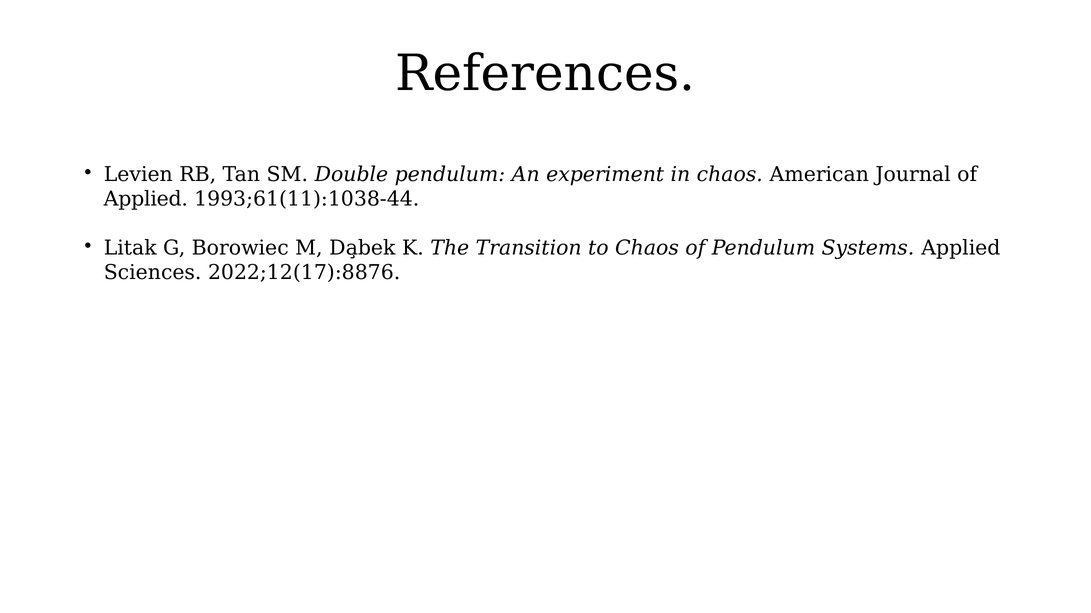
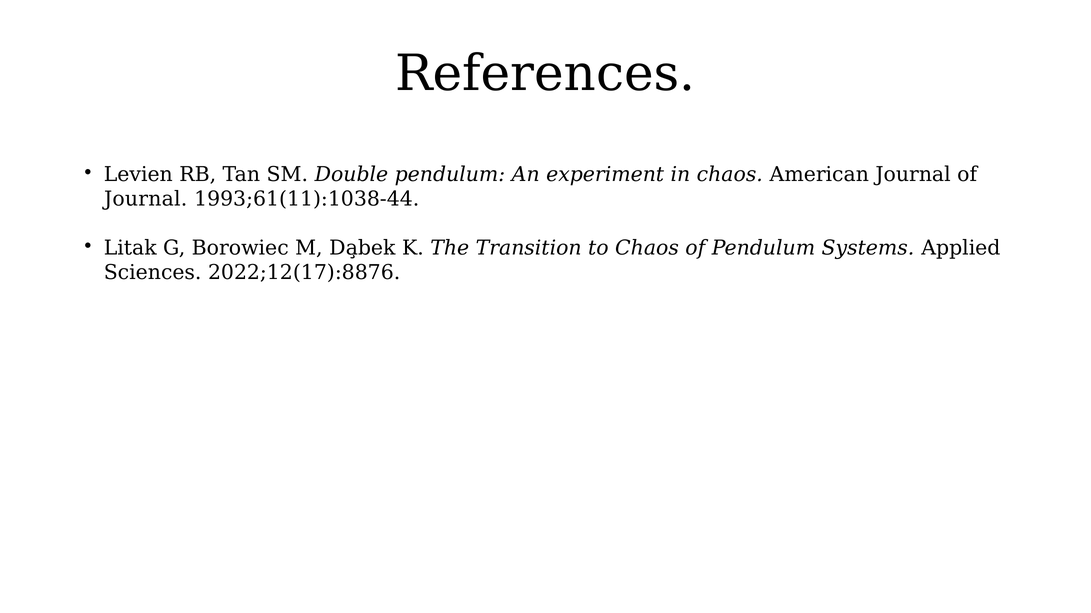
Applied at (146, 199): Applied -> Journal
